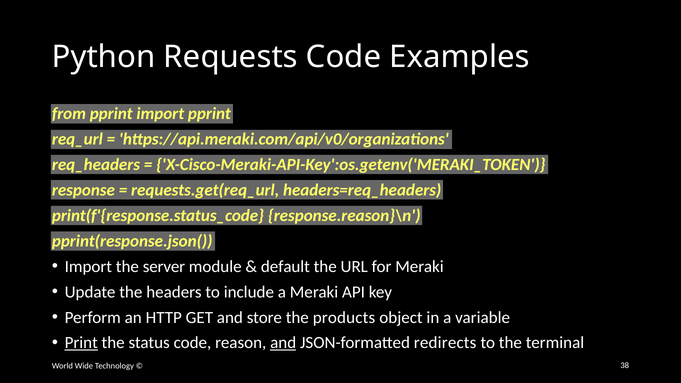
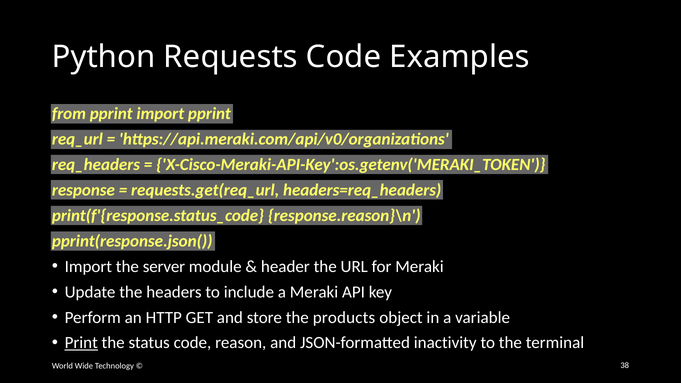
default: default -> header
and at (283, 343) underline: present -> none
redirects: redirects -> inactivity
